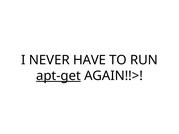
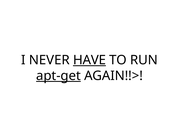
HAVE underline: none -> present
